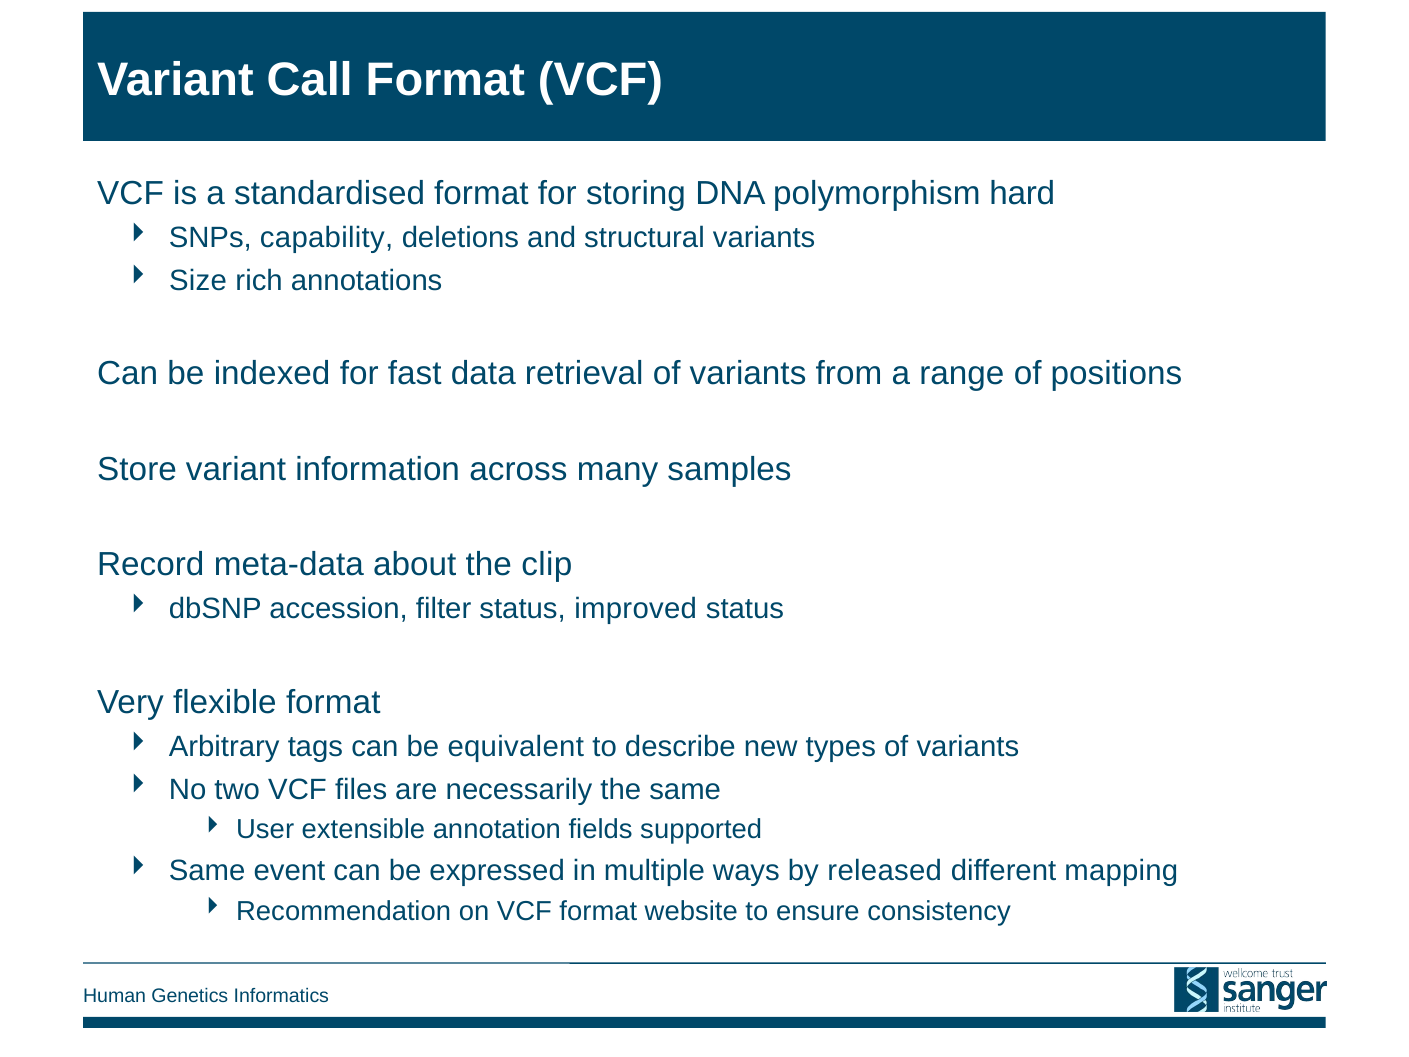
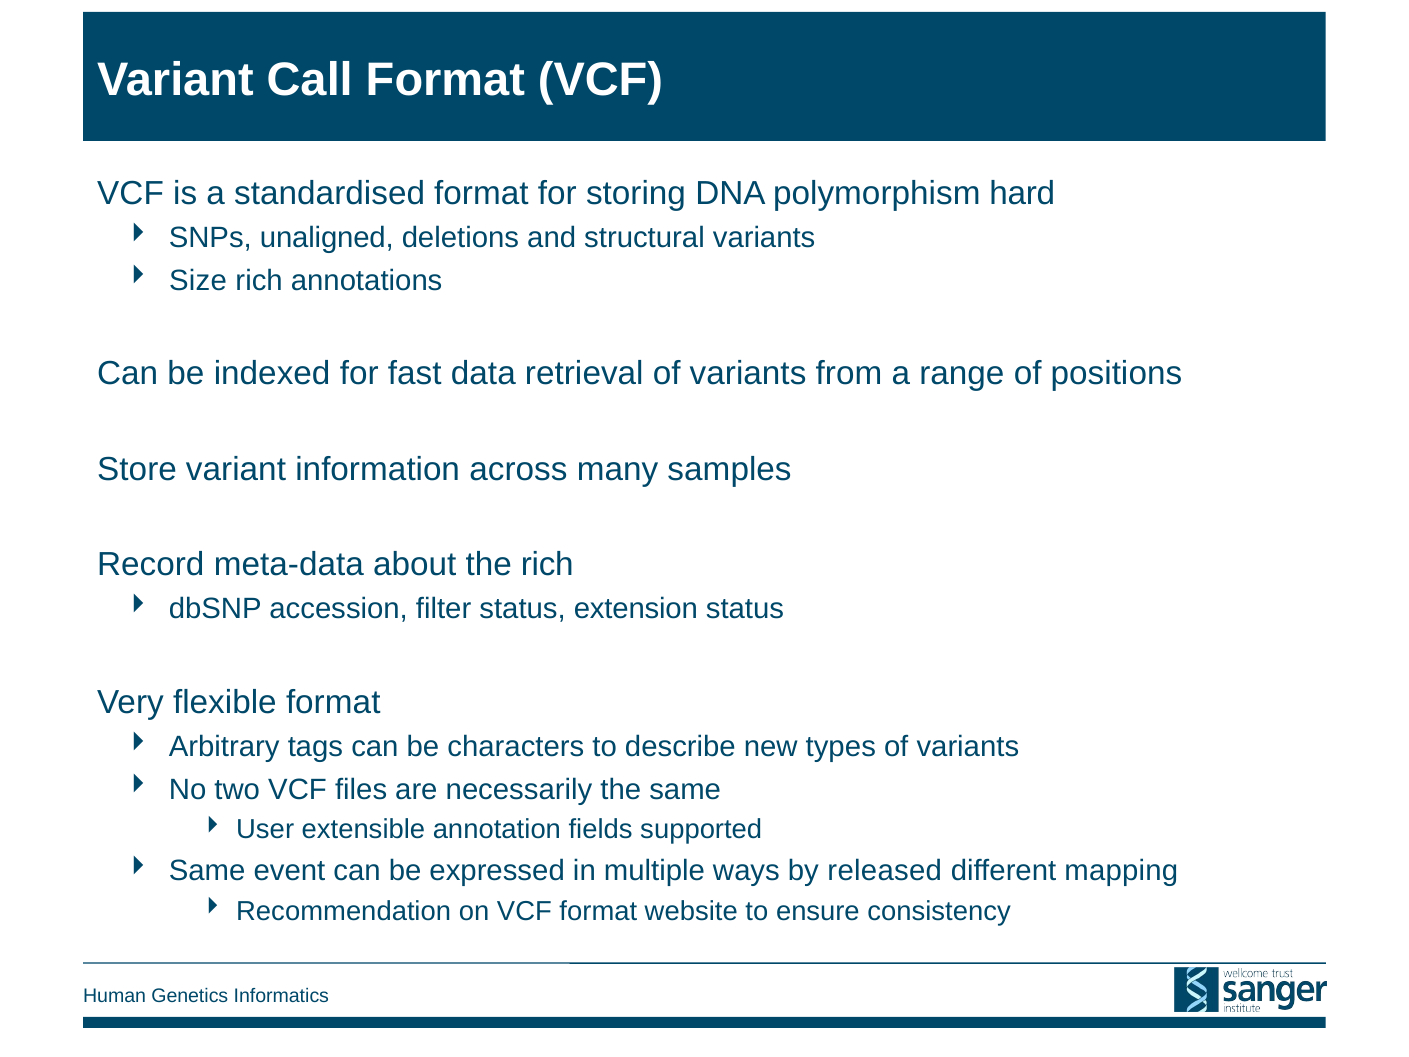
capability: capability -> unaligned
the clip: clip -> rich
improved: improved -> extension
equivalent: equivalent -> characters
